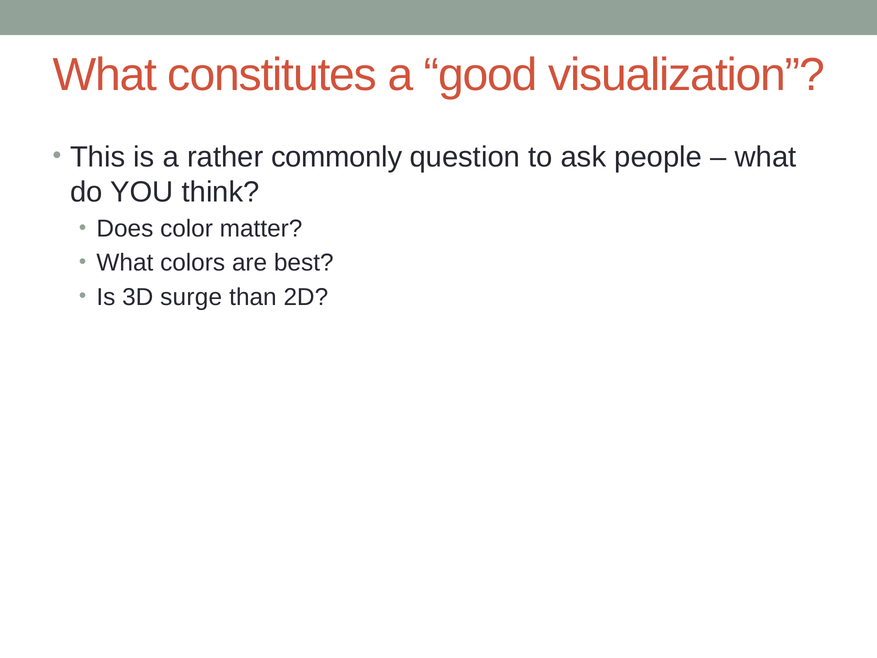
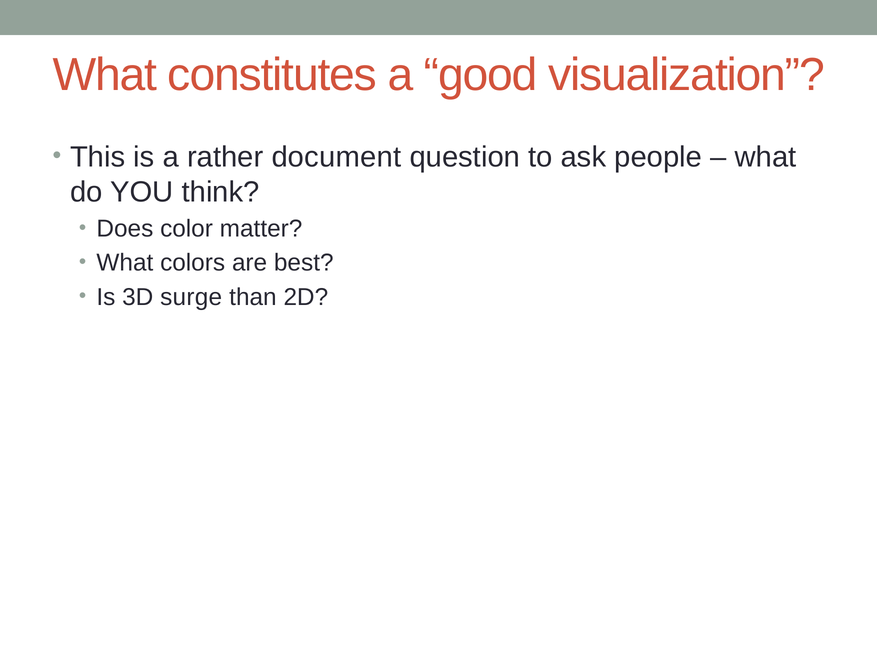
commonly: commonly -> document
